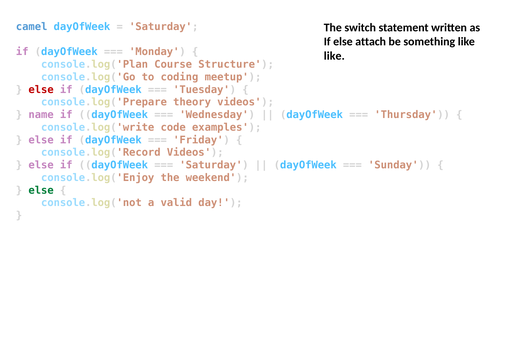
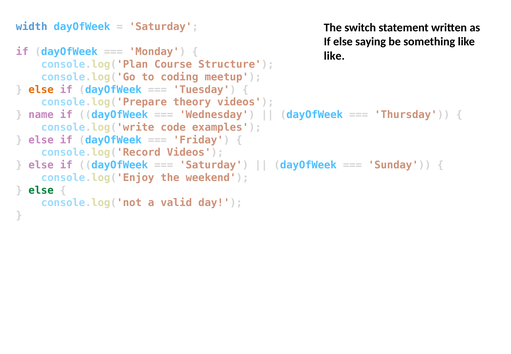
camel: camel -> width
attach: attach -> saying
else at (41, 90) colour: red -> orange
